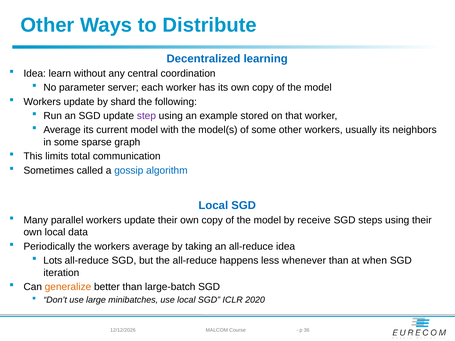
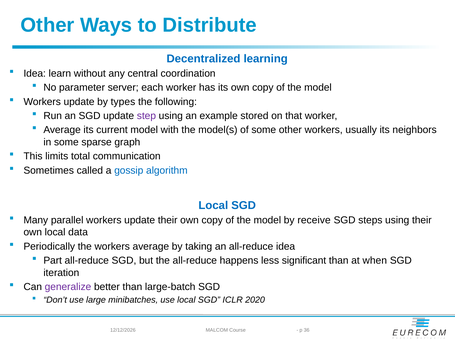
shard: shard -> types
Lots: Lots -> Part
whenever: whenever -> significant
generalize colour: orange -> purple
